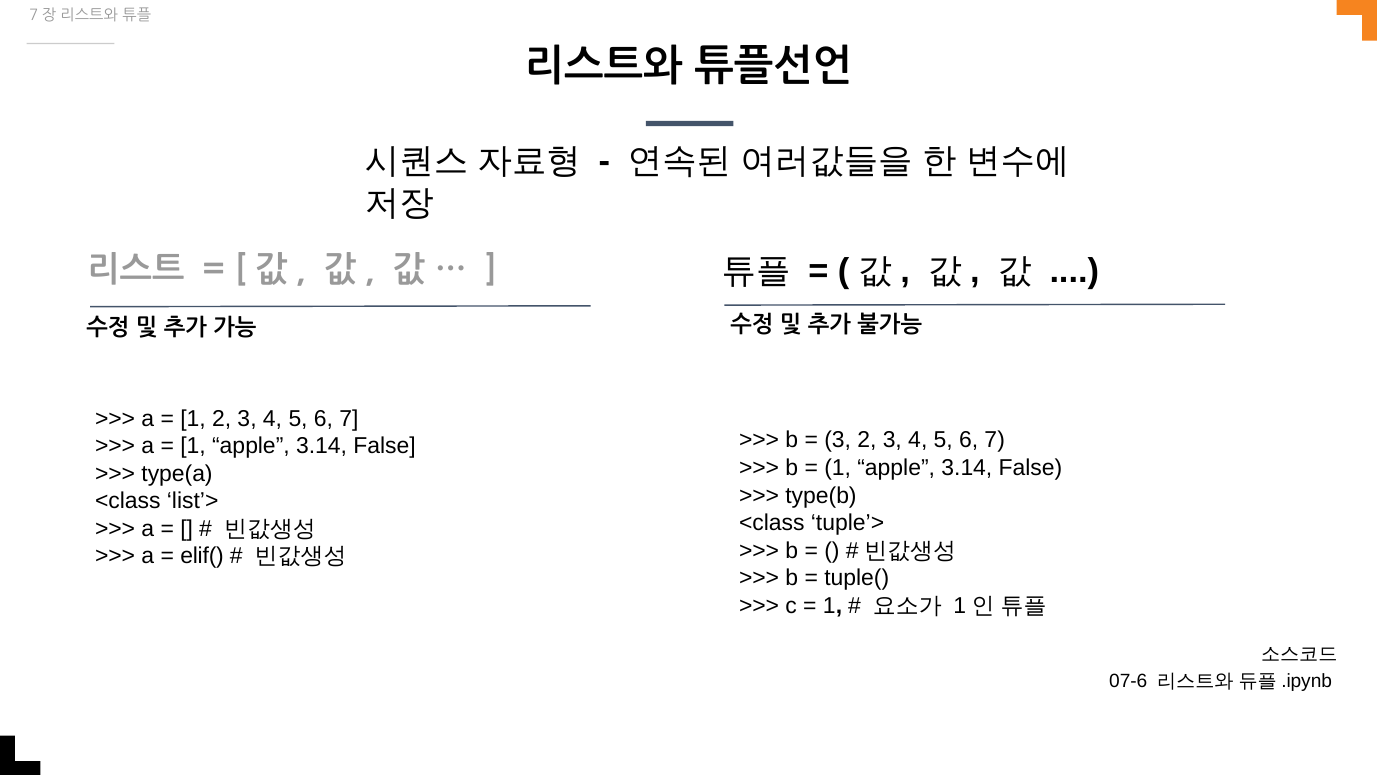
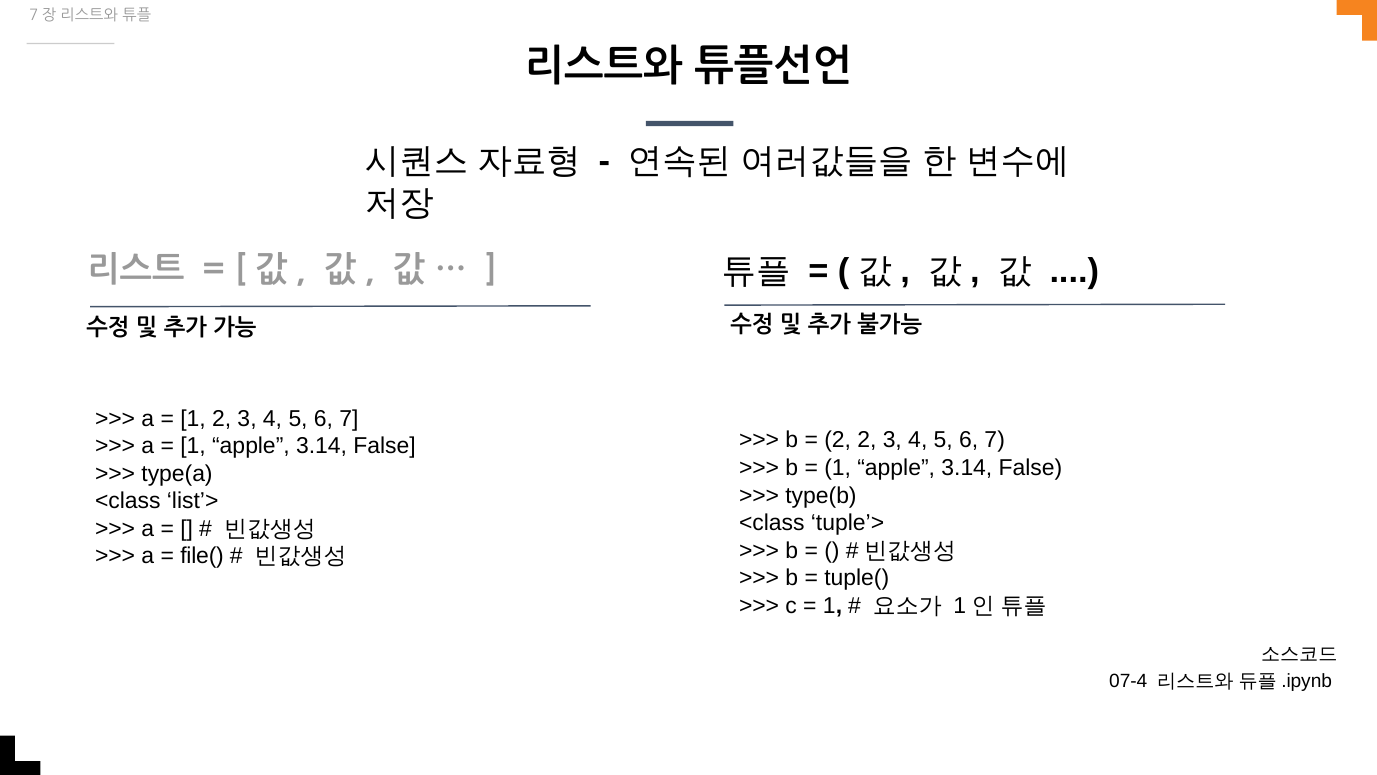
3 at (838, 440): 3 -> 2
elif(: elif( -> file(
07-6: 07-6 -> 07-4
